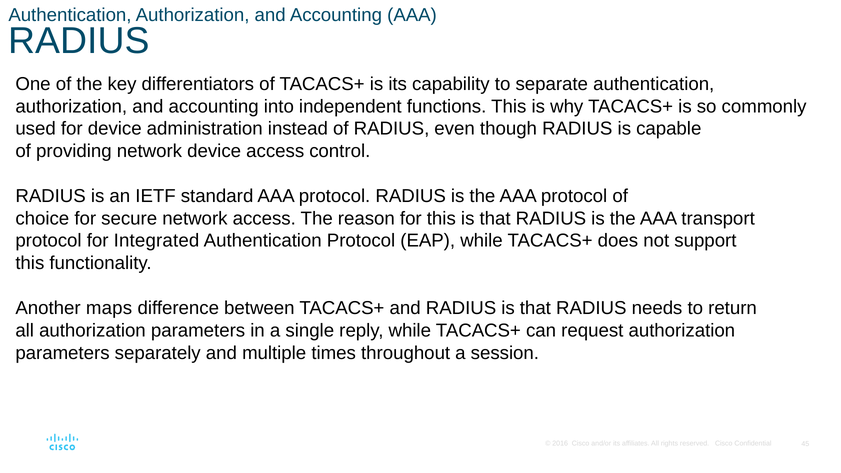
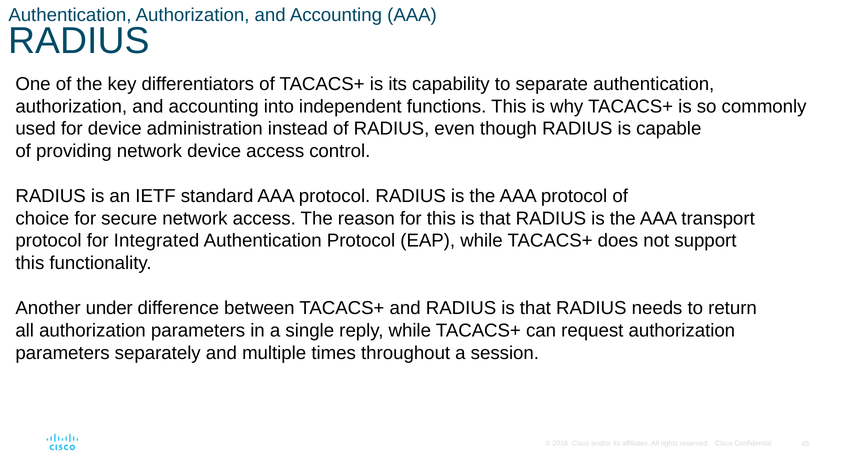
maps: maps -> under
